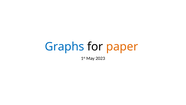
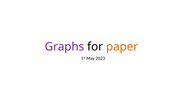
Graphs colour: blue -> purple
